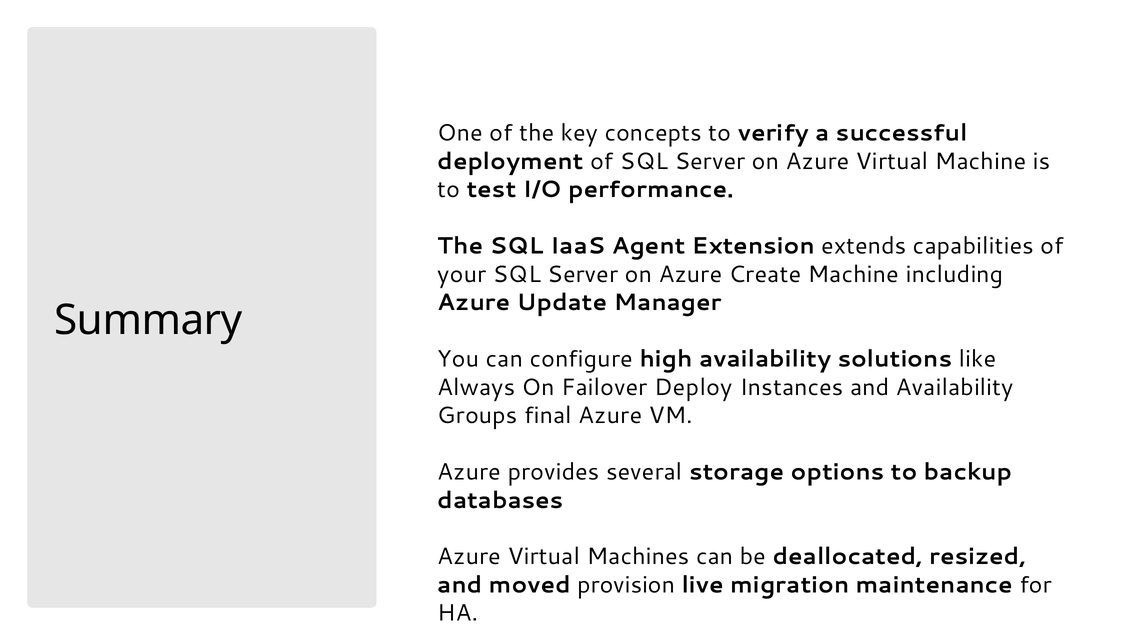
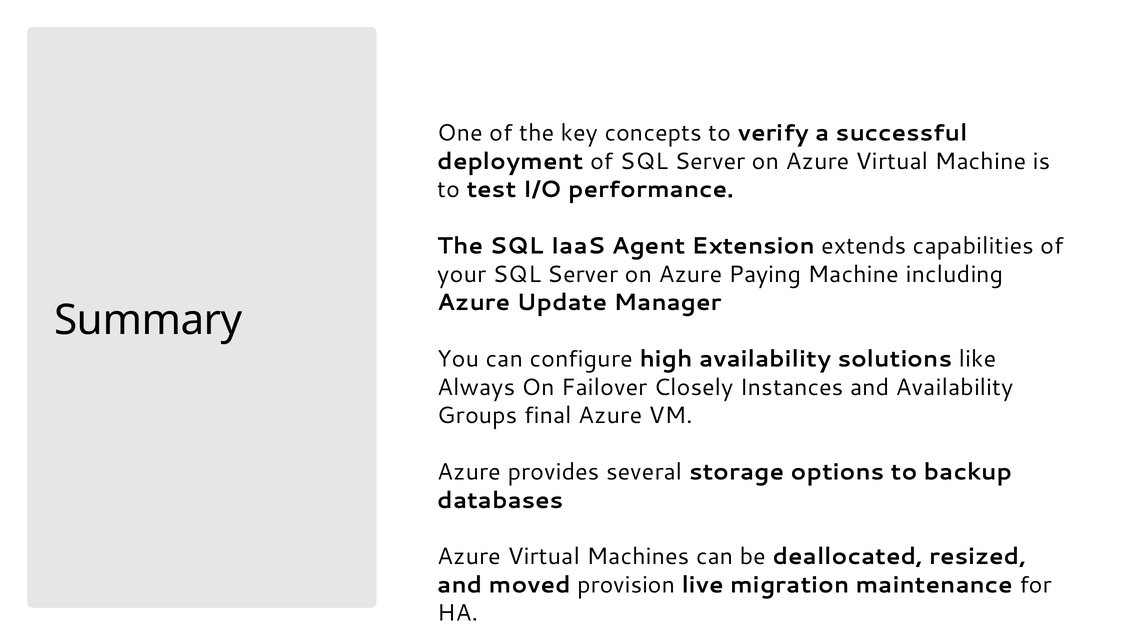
Create: Create -> Paying
Deploy: Deploy -> Closely
